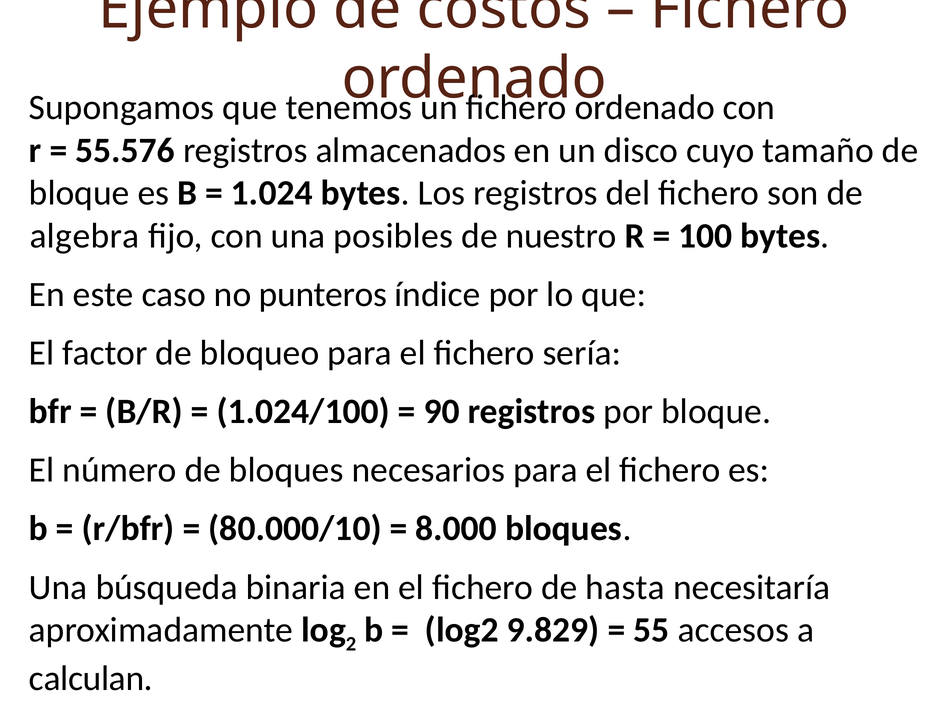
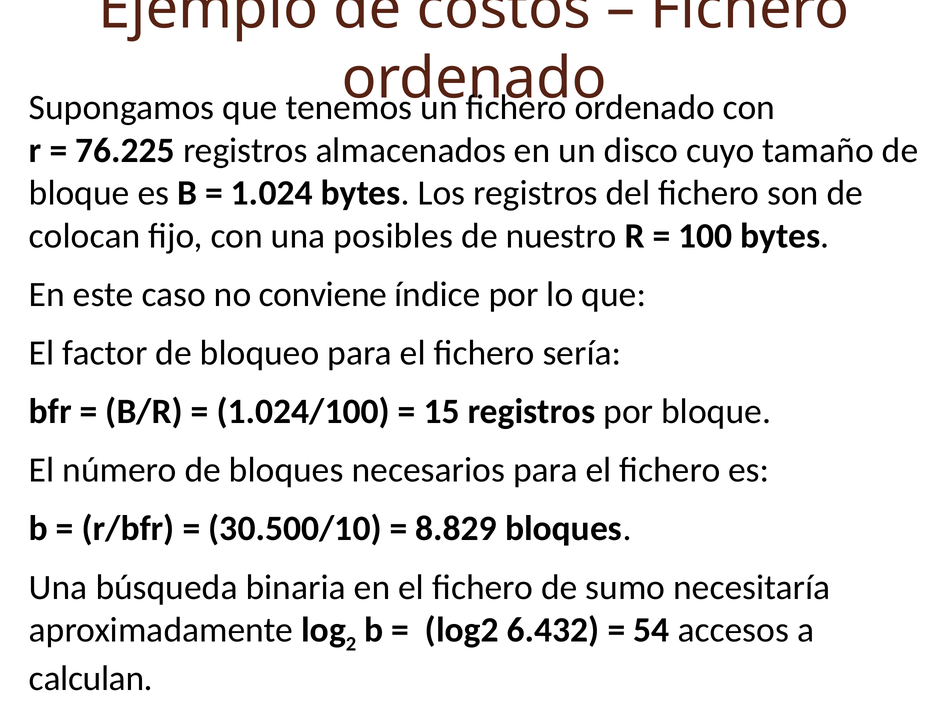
55.576: 55.576 -> 76.225
algebra: algebra -> colocan
punteros: punteros -> conviene
90: 90 -> 15
80.000/10: 80.000/10 -> 30.500/10
8.000: 8.000 -> 8.829
hasta: hasta -> sumo
9.829: 9.829 -> 6.432
55: 55 -> 54
